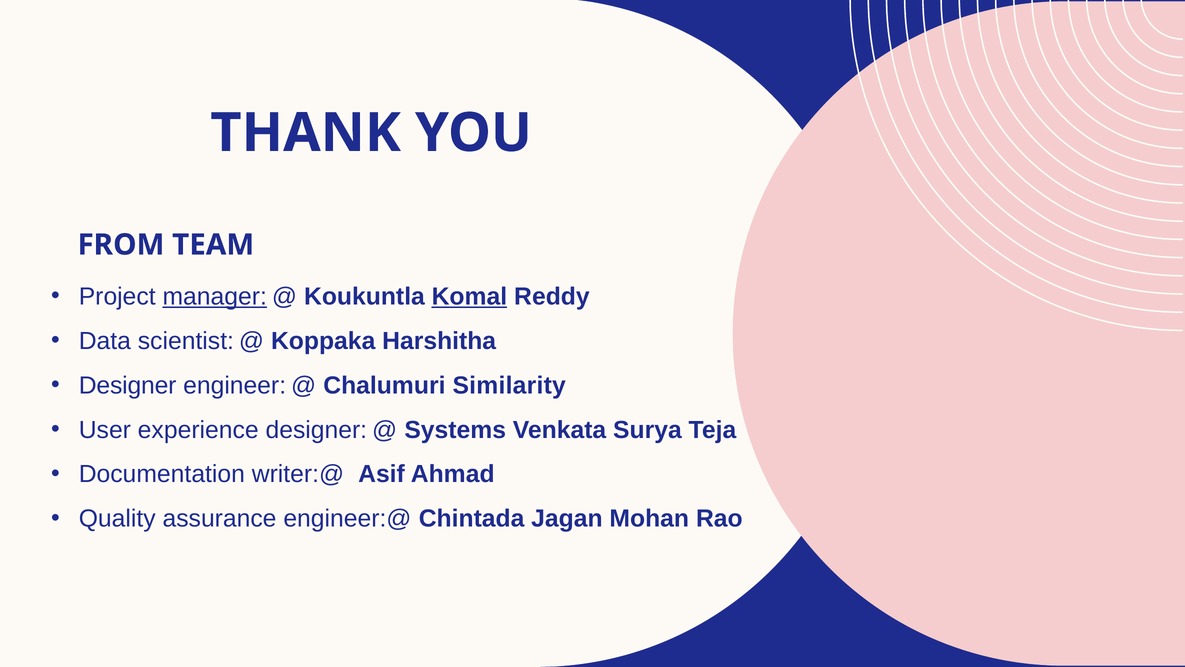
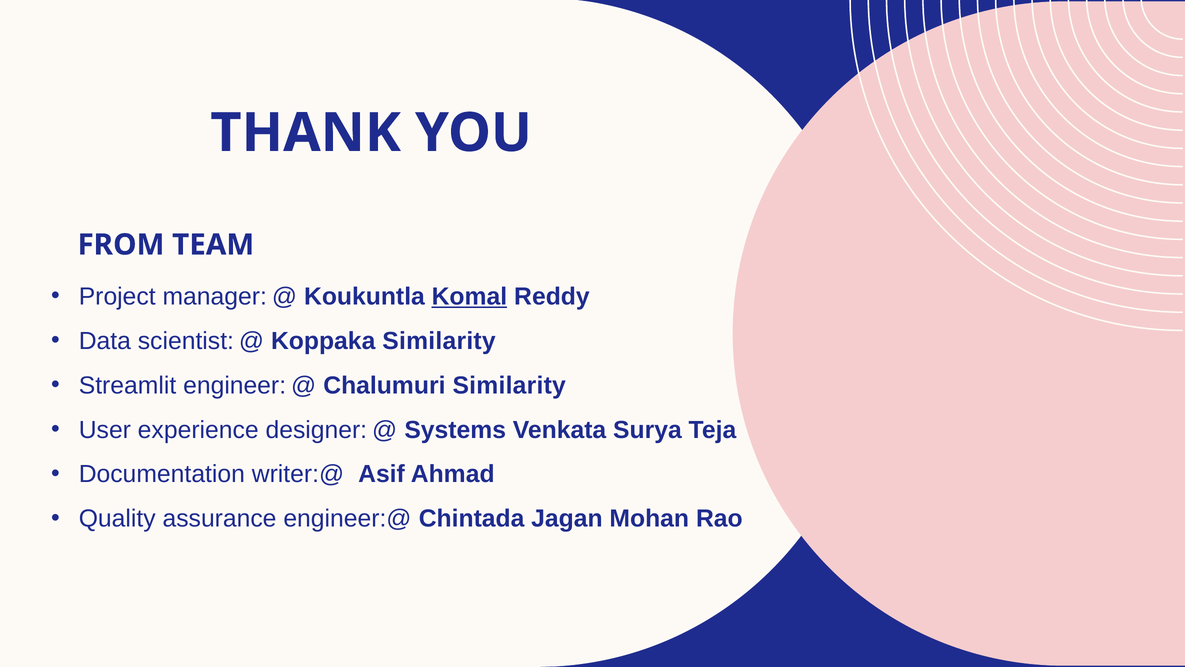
manager underline: present -> none
Koppaka Harshitha: Harshitha -> Similarity
Designer at (128, 385): Designer -> Streamlit
